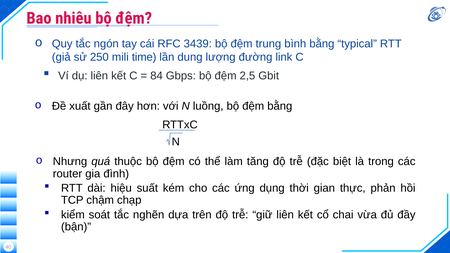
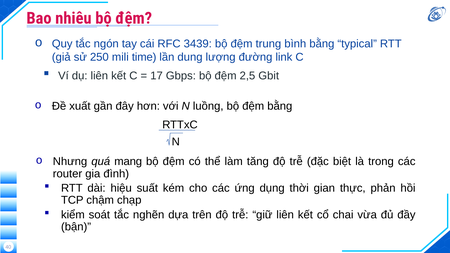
84: 84 -> 17
thuộc: thuộc -> mang
